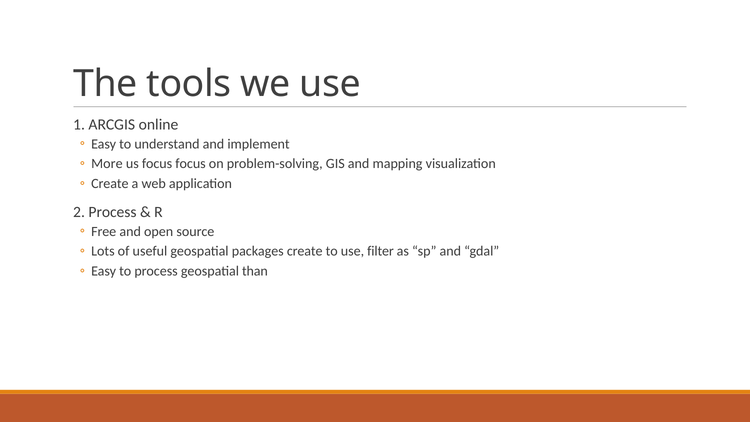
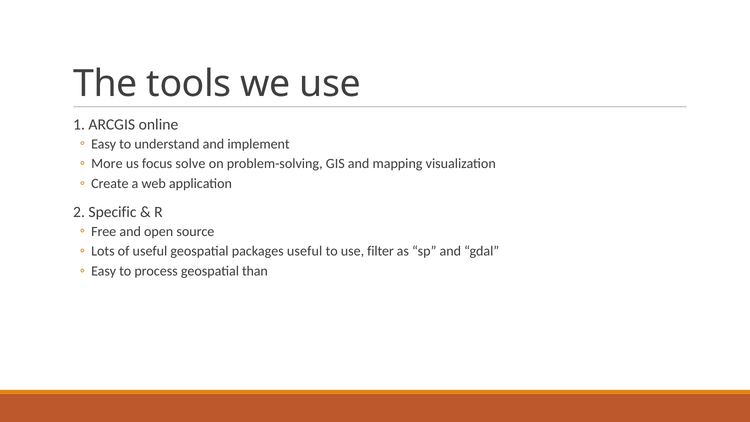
focus focus: focus -> solve
2 Process: Process -> Specific
packages create: create -> useful
